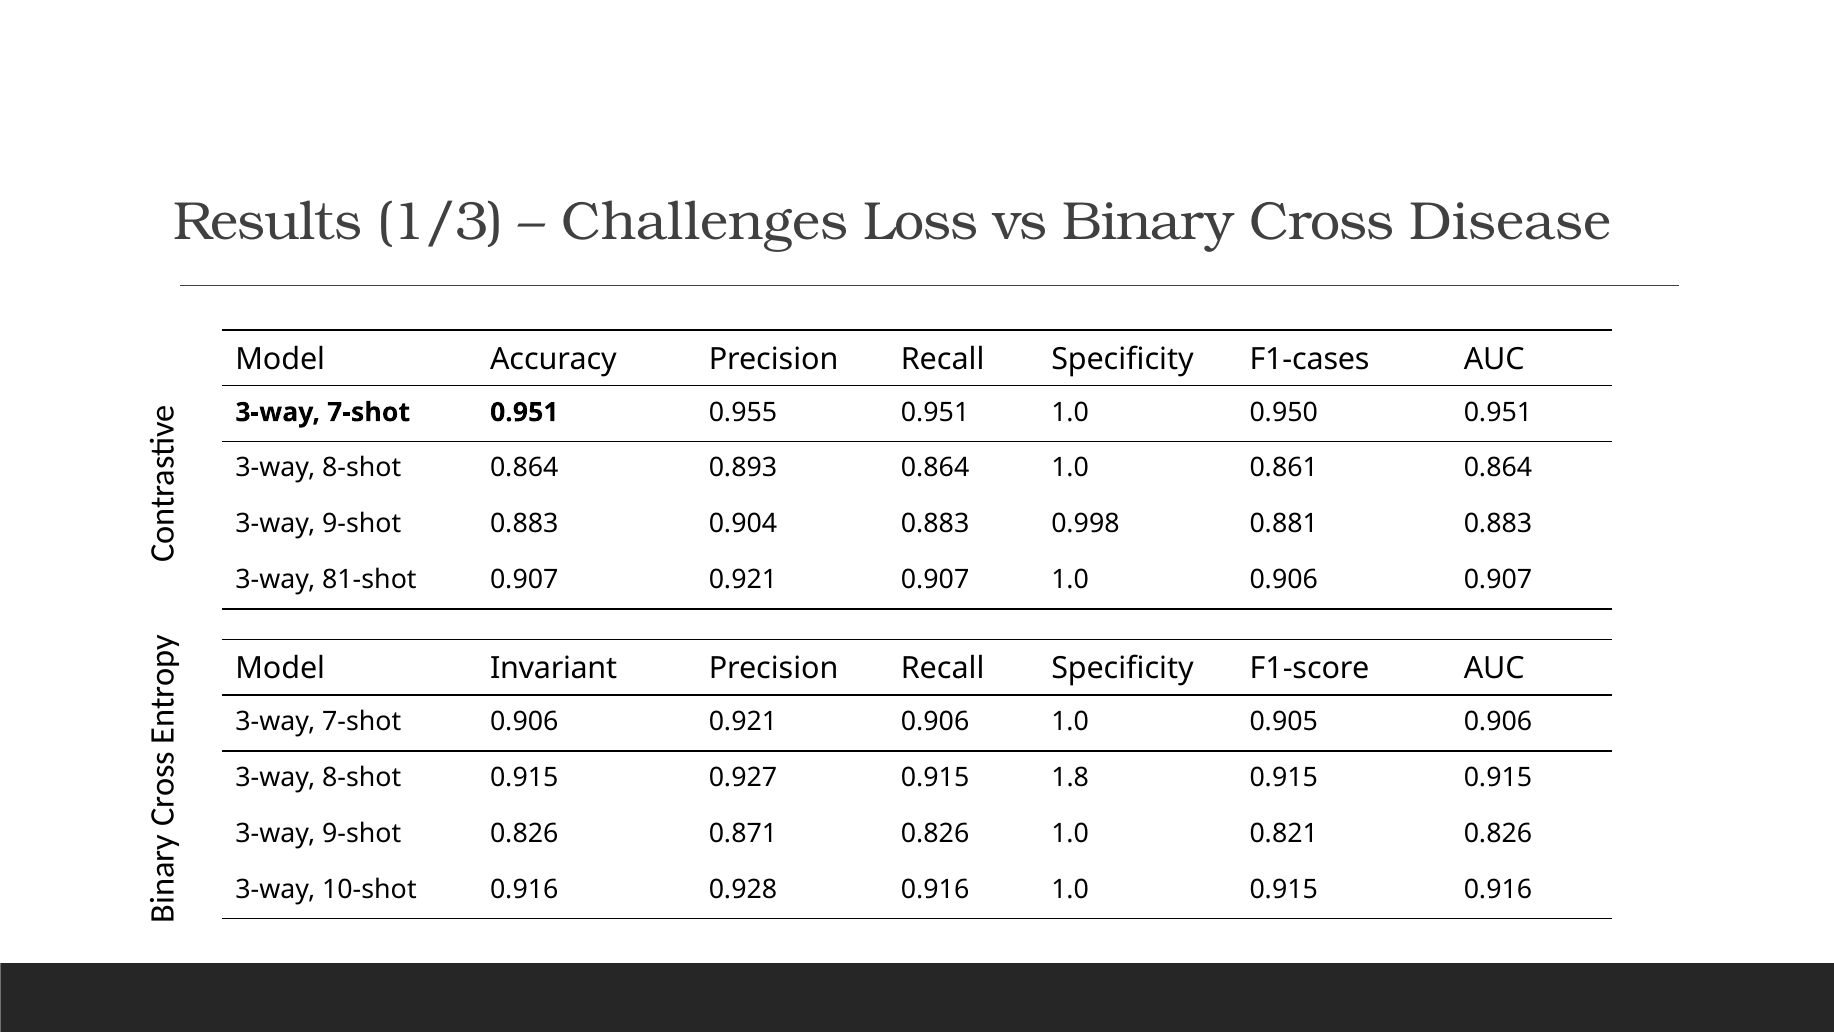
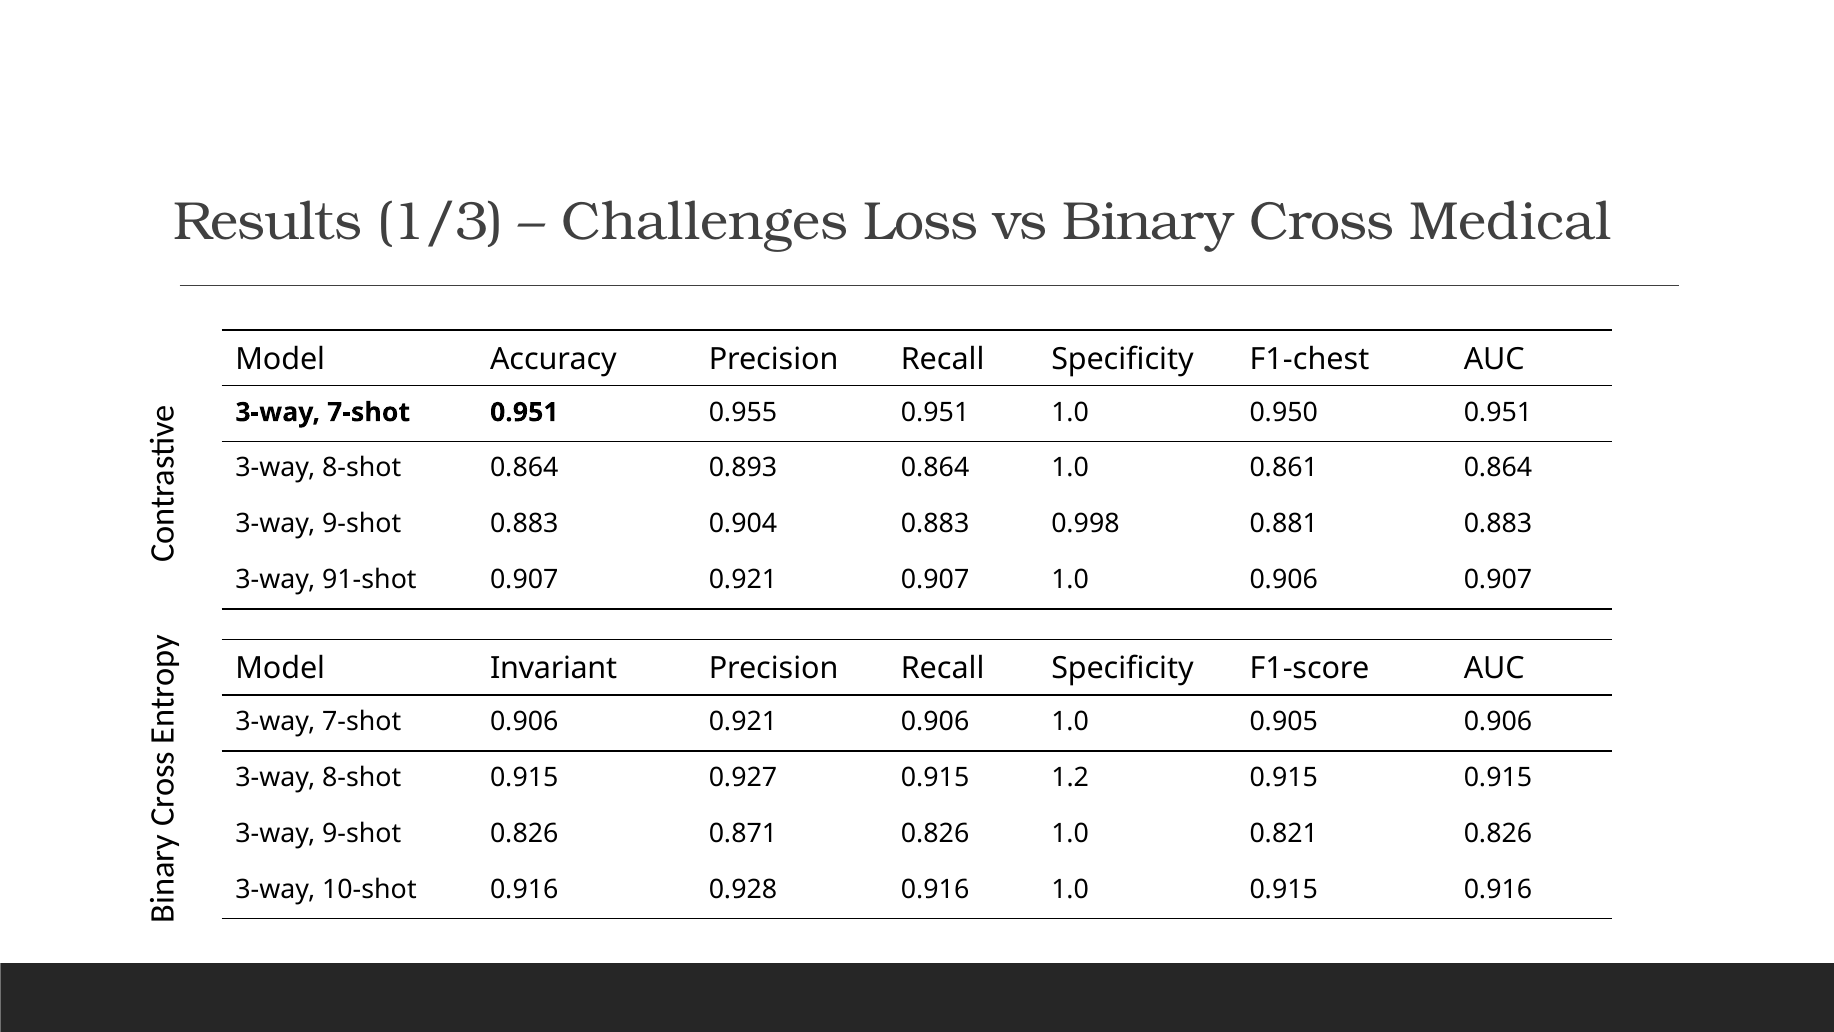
Disease: Disease -> Medical
F1-cases: F1-cases -> F1-chest
81-shot: 81-shot -> 91-shot
1.8: 1.8 -> 1.2
